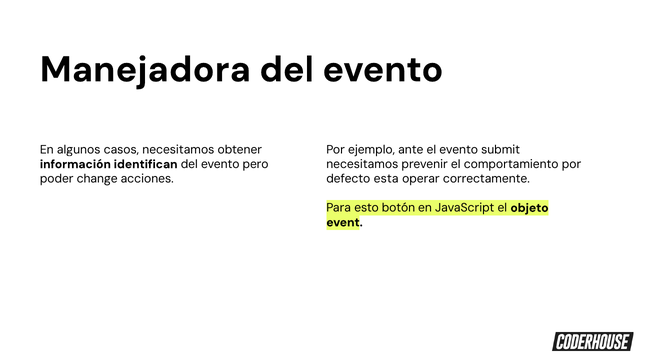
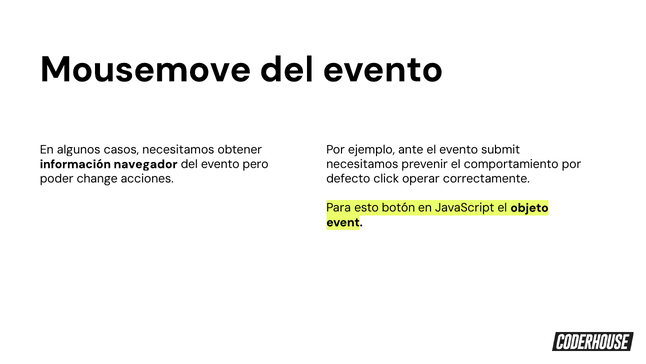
Manejadora: Manejadora -> Mousemove
identifican: identifican -> navegador
esta: esta -> click
